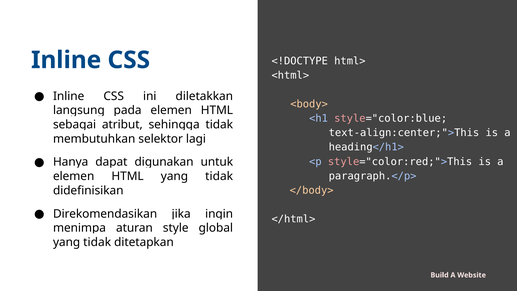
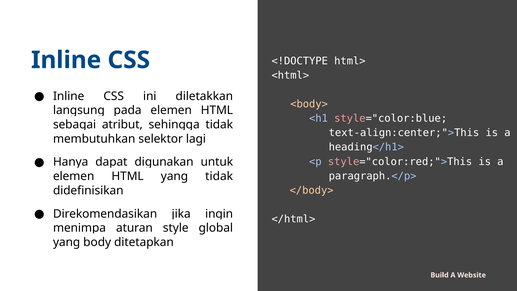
tidak at (97, 242): tidak -> body
